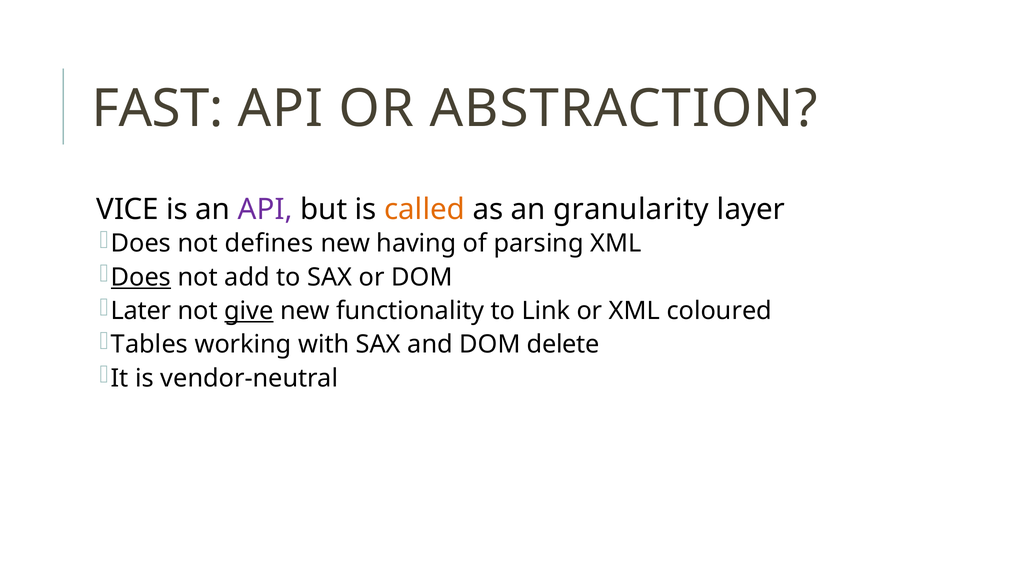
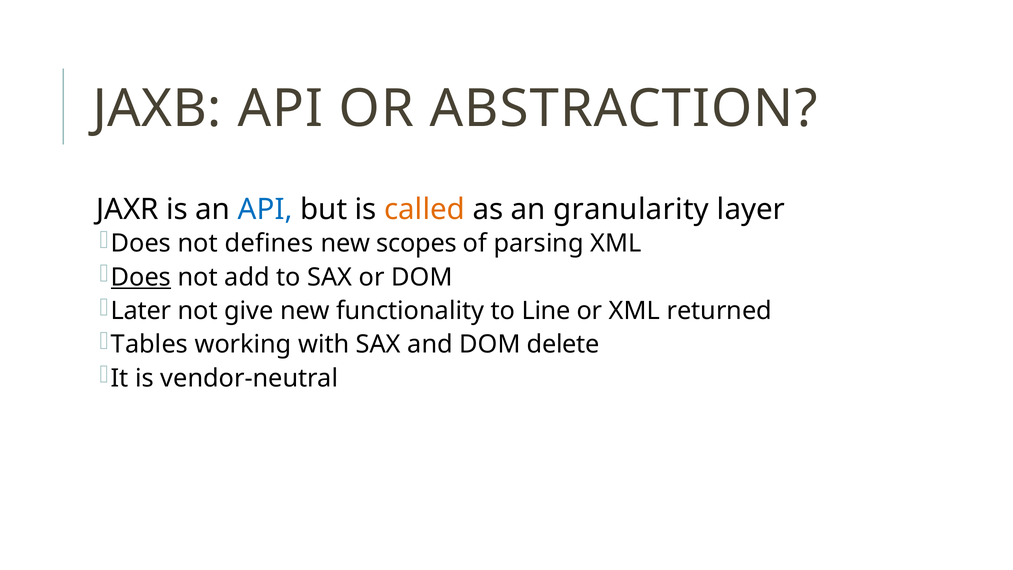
FAST: FAST -> JAXB
VICE: VICE -> JAXR
API at (265, 210) colour: purple -> blue
having: having -> scopes
give underline: present -> none
Link: Link -> Line
coloured: coloured -> returned
